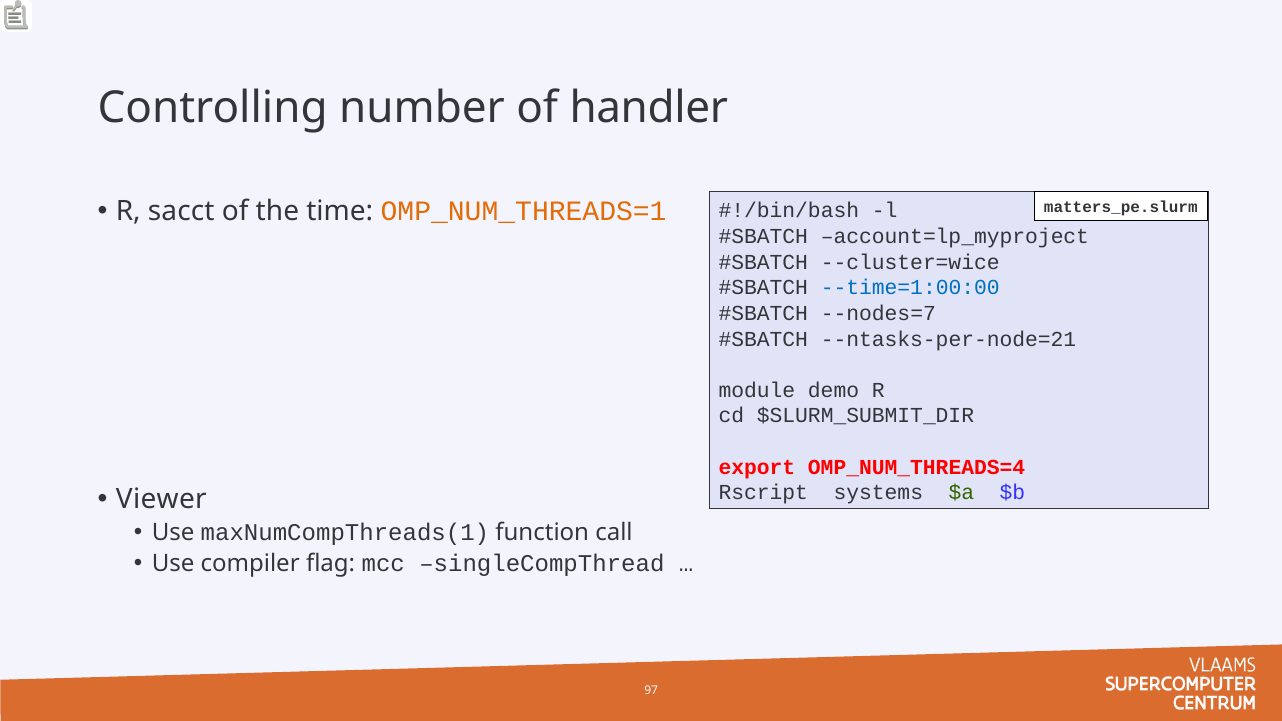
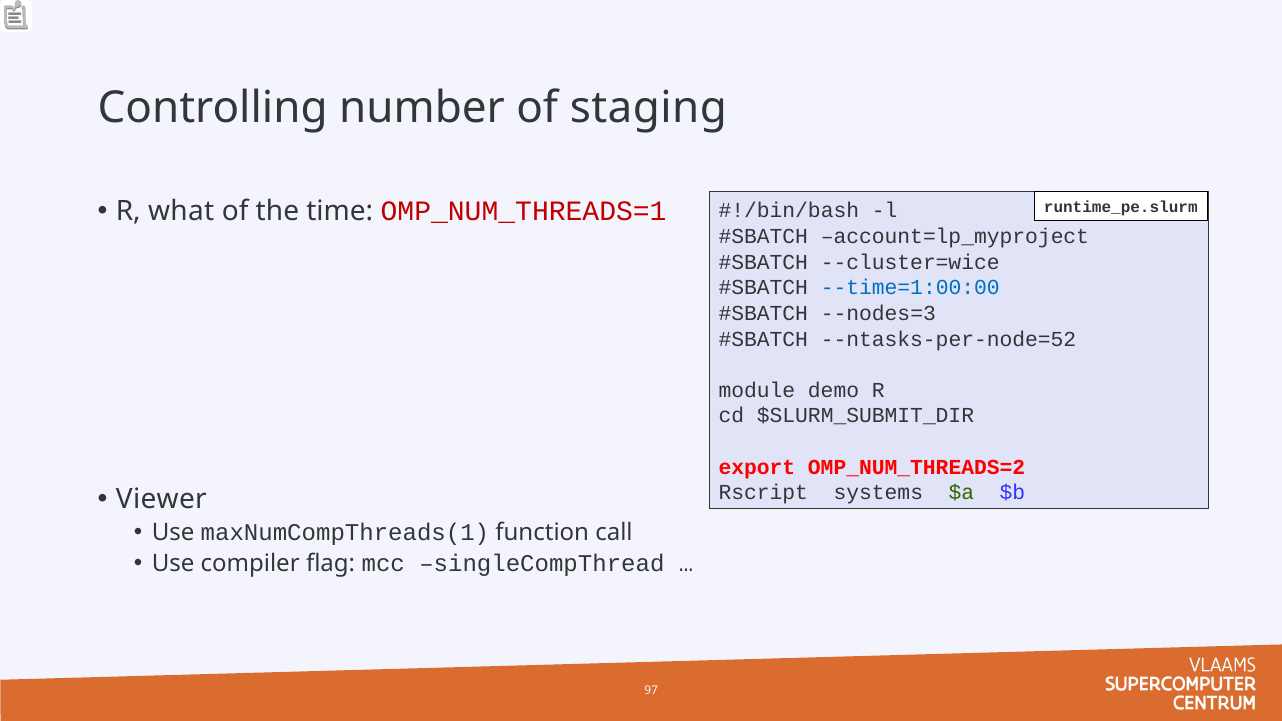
handler: handler -> staging
sacct: sacct -> what
OMP_NUM_THREADS=1 colour: orange -> red
matters_pe.slurm: matters_pe.slurm -> runtime_pe.slurm
--nodes=7: --nodes=7 -> --nodes=3
--ntasks-per-node=21: --ntasks-per-node=21 -> --ntasks-per-node=52
OMP_NUM_THREADS=4: OMP_NUM_THREADS=4 -> OMP_NUM_THREADS=2
